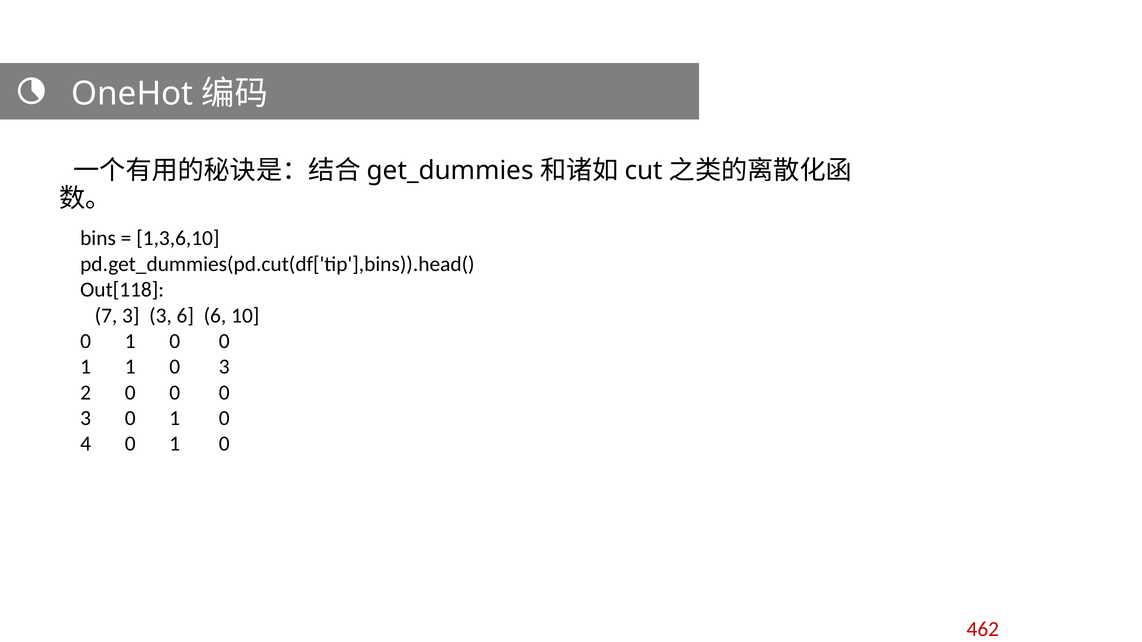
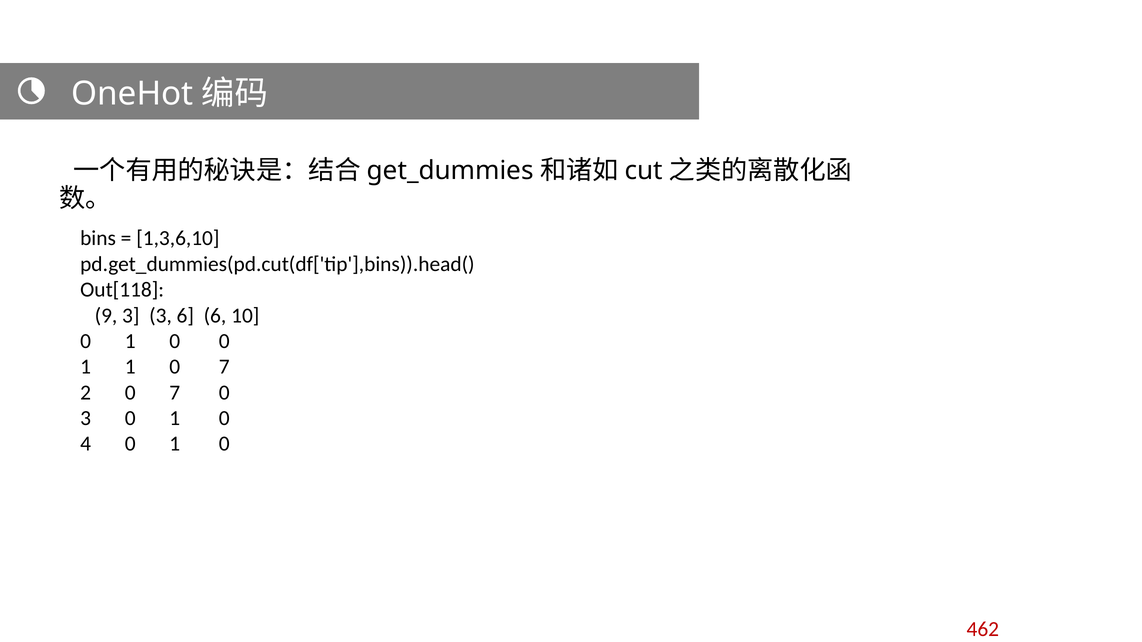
7: 7 -> 9
1 0 3: 3 -> 7
2 0 0: 0 -> 7
